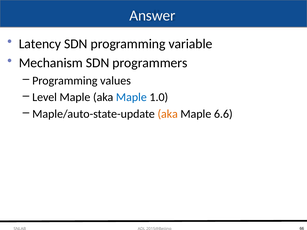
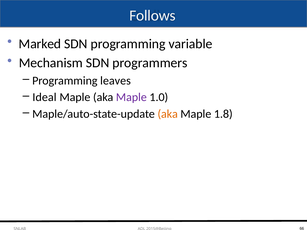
Answer: Answer -> Follows
Latency: Latency -> Marked
values: values -> leaves
Level: Level -> Ideal
Maple at (131, 97) colour: blue -> purple
6.6: 6.6 -> 1.8
